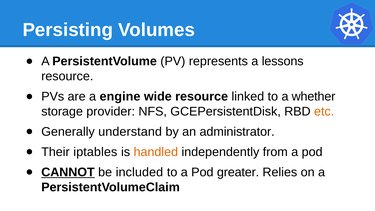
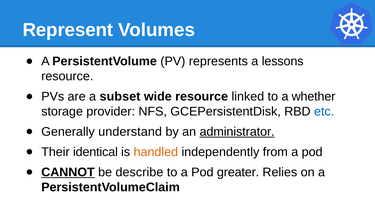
Persisting: Persisting -> Represent
engine: engine -> subset
etc colour: orange -> blue
administrator underline: none -> present
iptables: iptables -> identical
included: included -> describe
